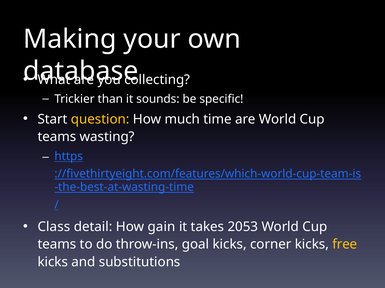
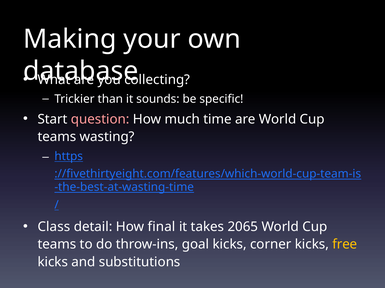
question colour: yellow -> pink
gain: gain -> final
2053: 2053 -> 2065
